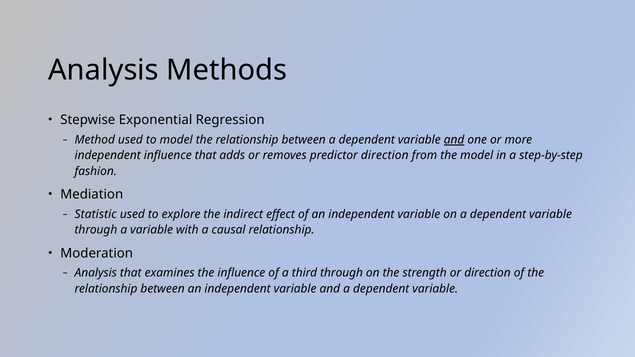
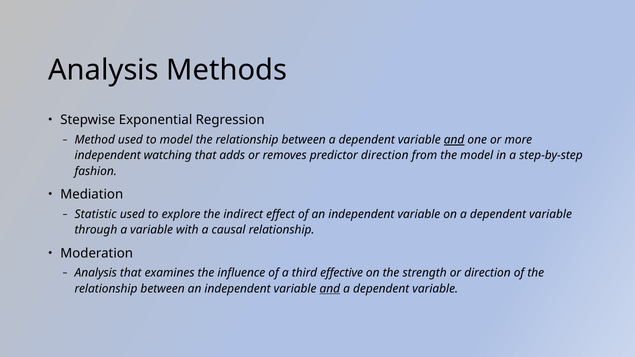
independent influence: influence -> watching
third through: through -> effective
and at (330, 289) underline: none -> present
